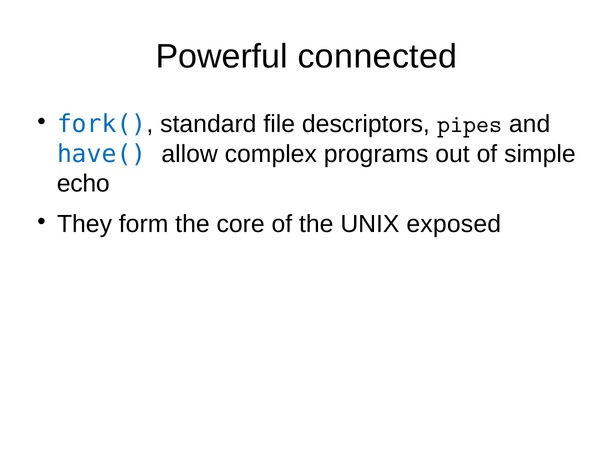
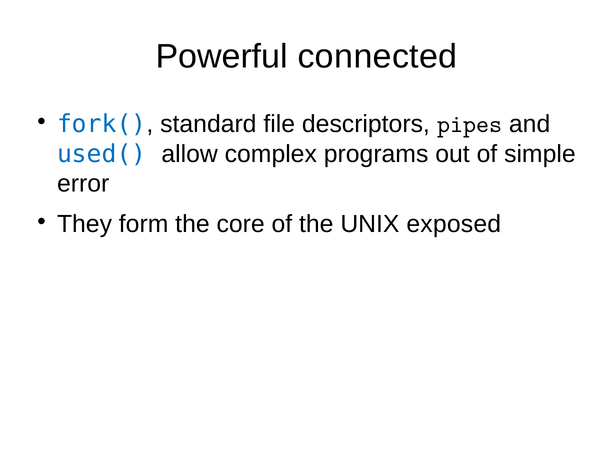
have(: have( -> used(
echo: echo -> error
